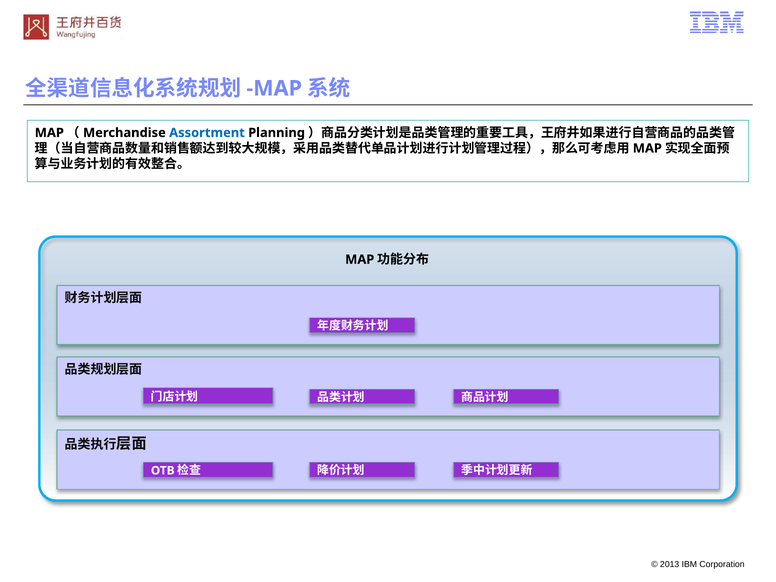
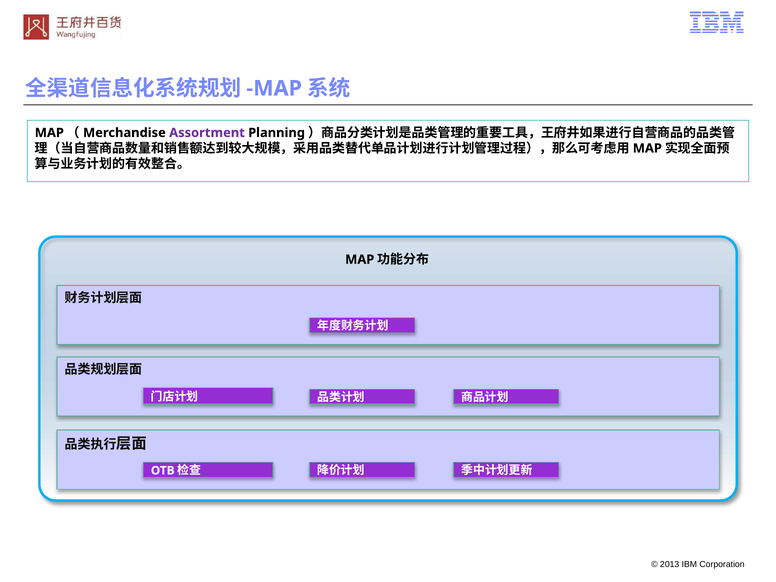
Assortment colour: blue -> purple
